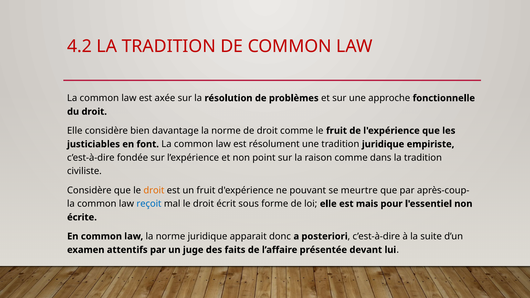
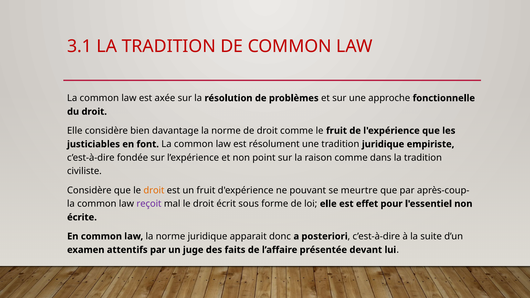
4.2: 4.2 -> 3.1
reçoit colour: blue -> purple
mais: mais -> effet
